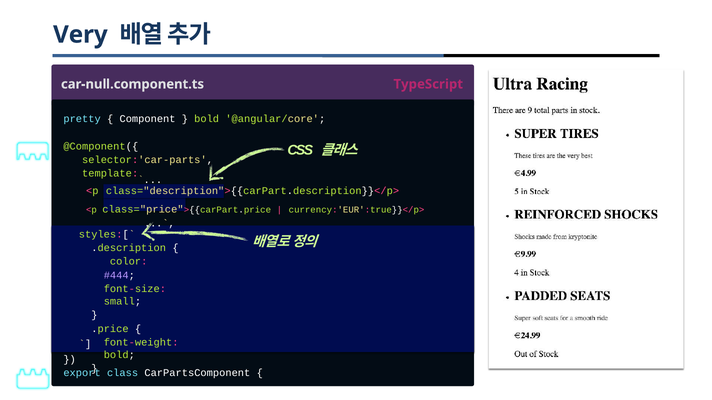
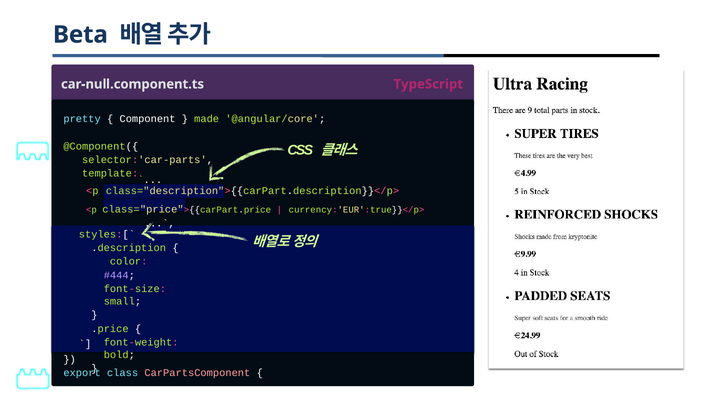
Very: Very -> Beta
bold at (207, 119): bold -> made
CarPartsComponent colour: white -> pink
